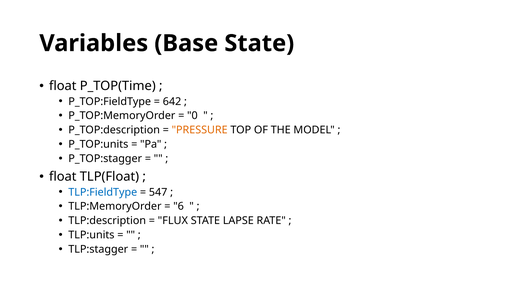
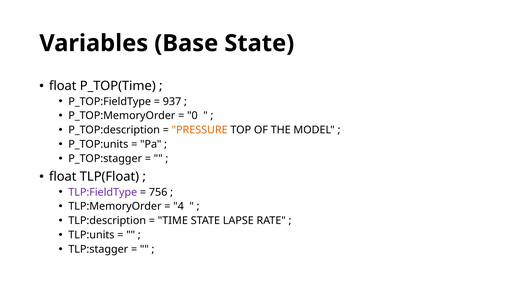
642: 642 -> 937
TLP:FieldType colour: blue -> purple
547: 547 -> 756
6: 6 -> 4
FLUX: FLUX -> TIME
